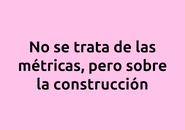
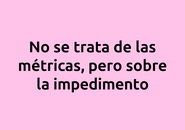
construcción: construcción -> impedimento
